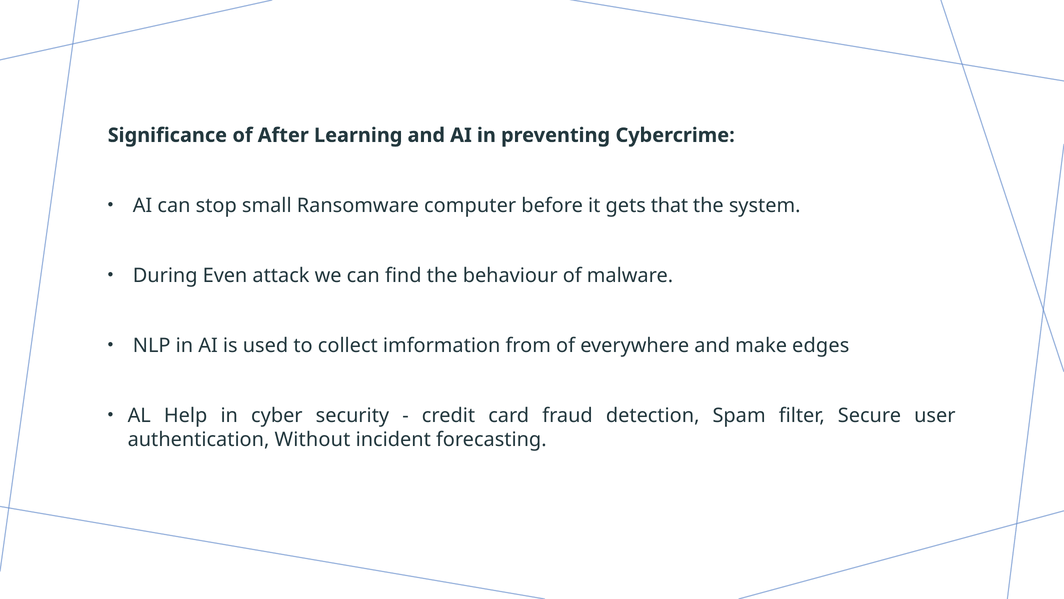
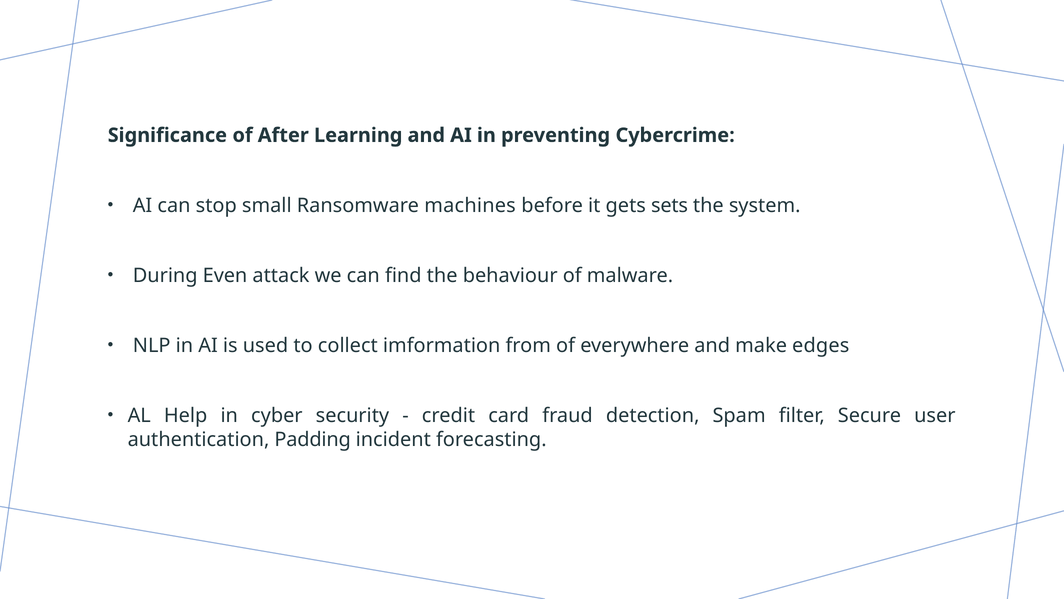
computer: computer -> machines
that: that -> sets
Without: Without -> Padding
